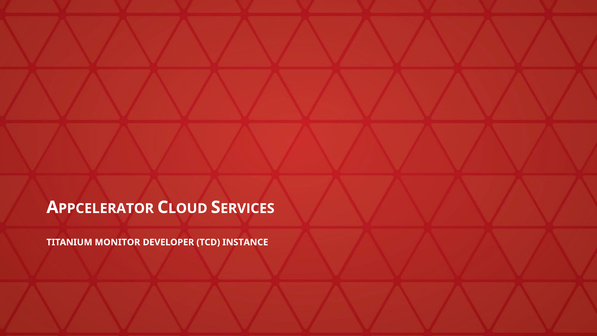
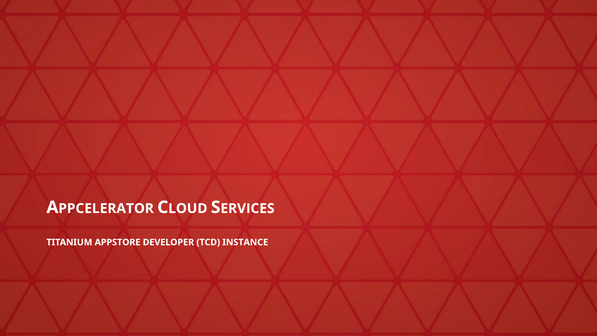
MONITOR: MONITOR -> APPSTORE
